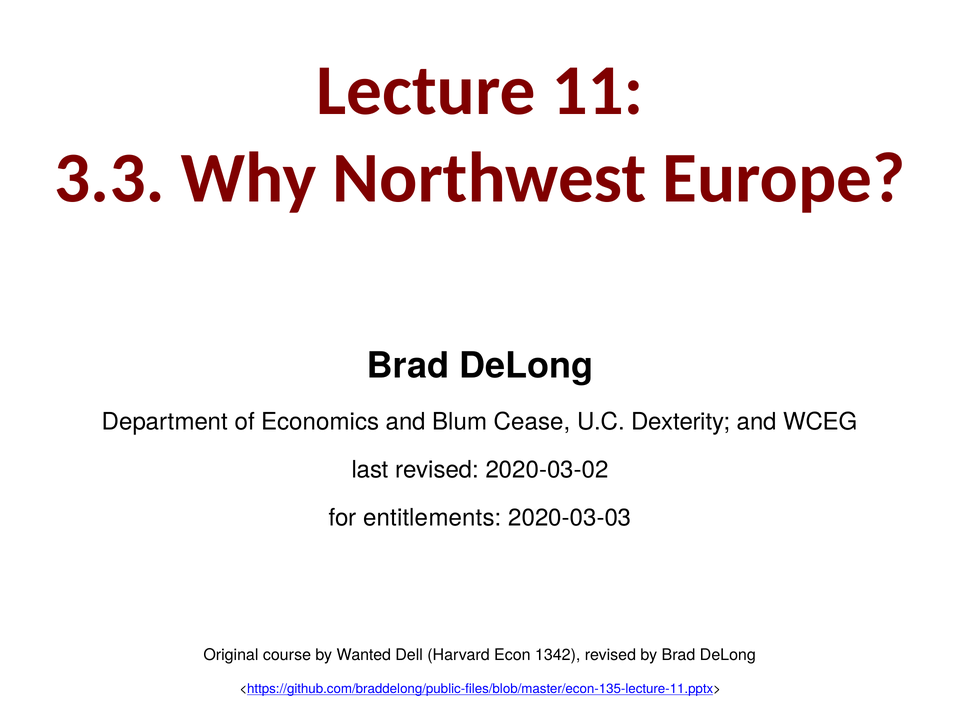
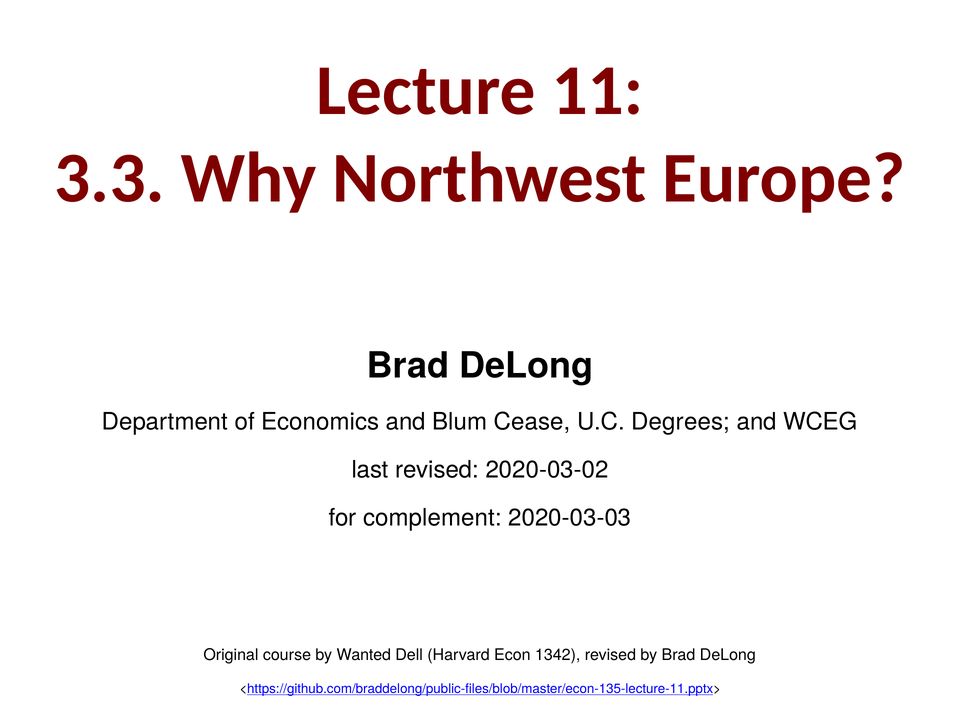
Dexterity: Dexterity -> Degrees
entitlements: entitlements -> complement
